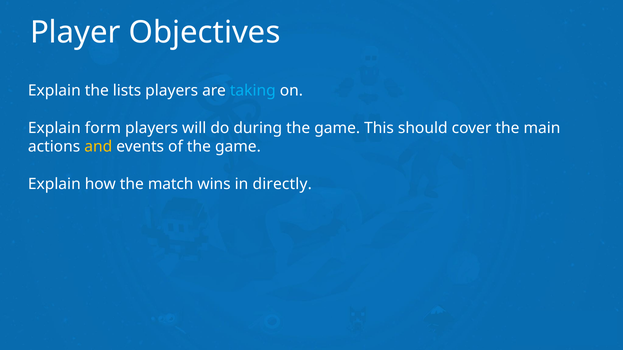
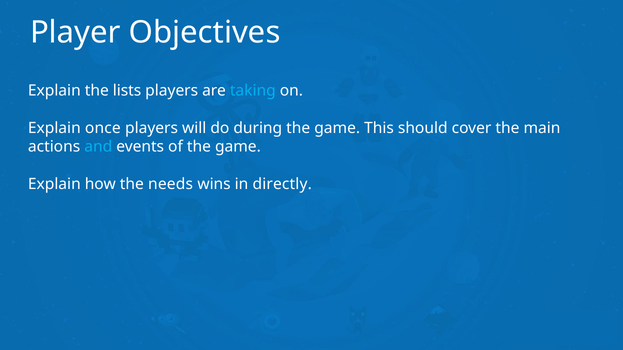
form: form -> once
and colour: yellow -> light blue
match: match -> needs
